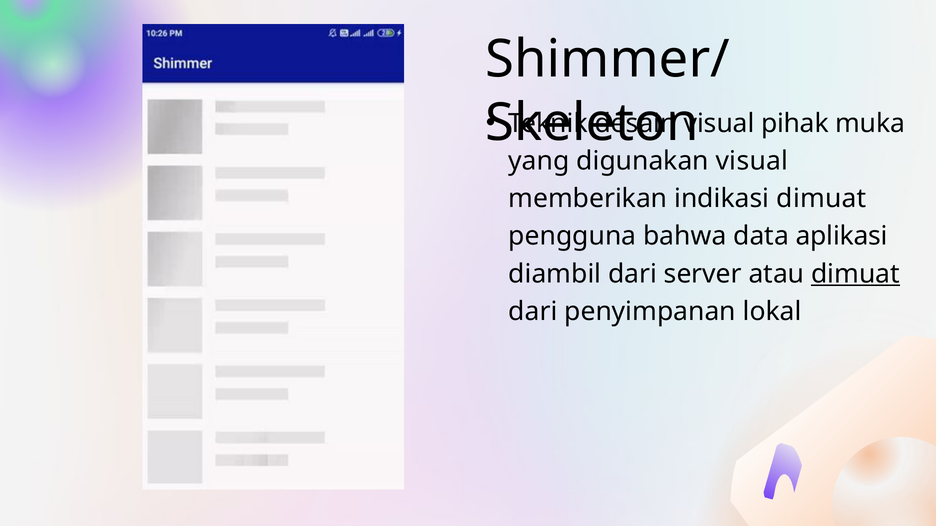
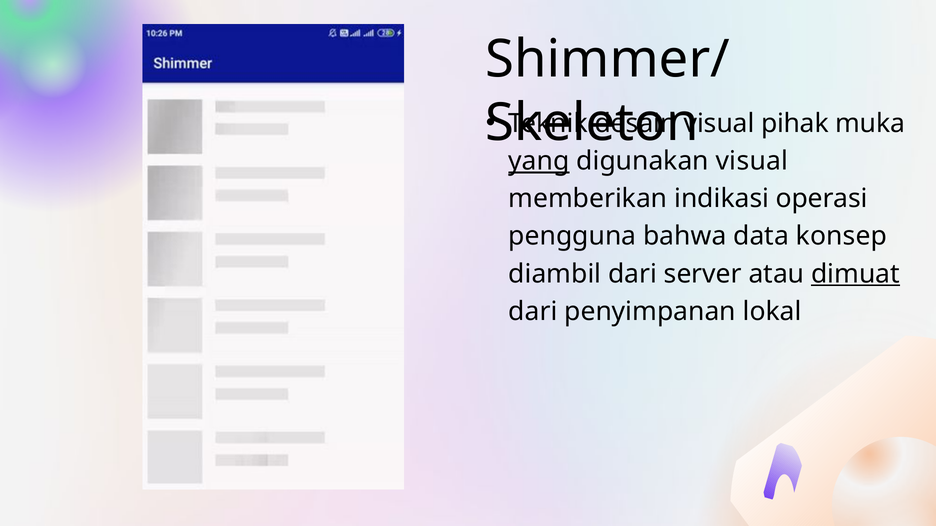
yang underline: none -> present
indikasi dimuat: dimuat -> operasi
aplikasi: aplikasi -> konsep
